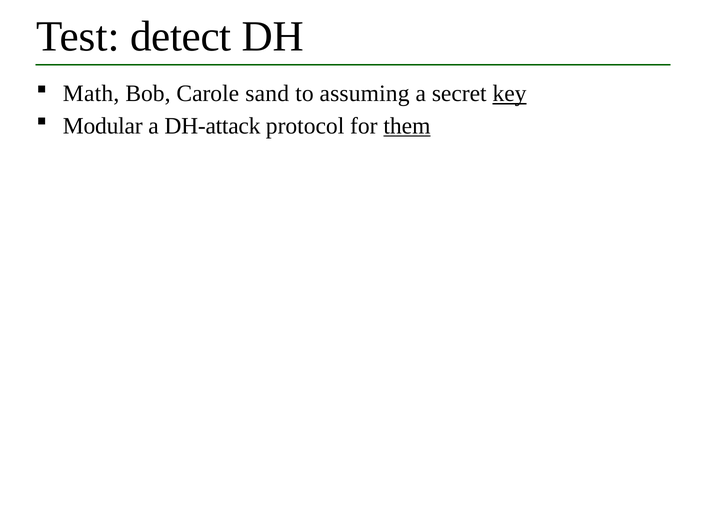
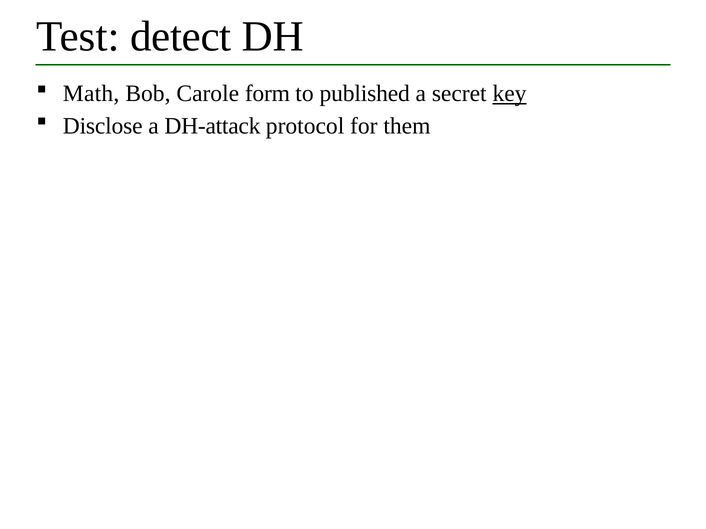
sand: sand -> form
assuming: assuming -> published
Modular: Modular -> Disclose
them underline: present -> none
